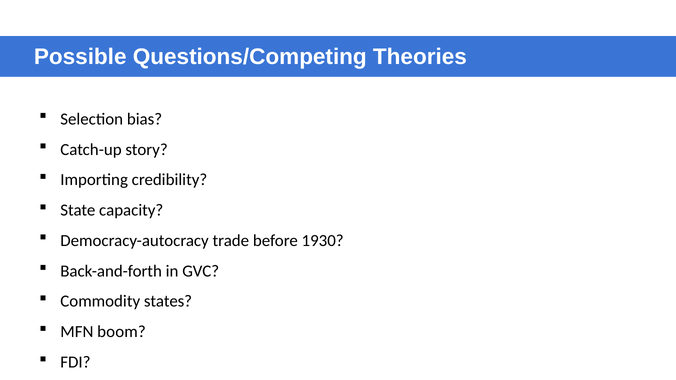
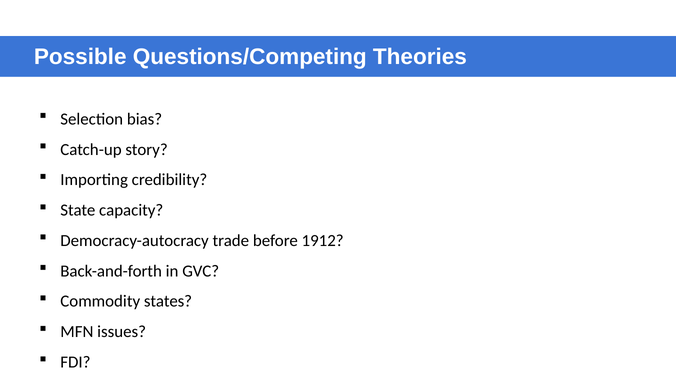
1930: 1930 -> 1912
boom: boom -> issues
